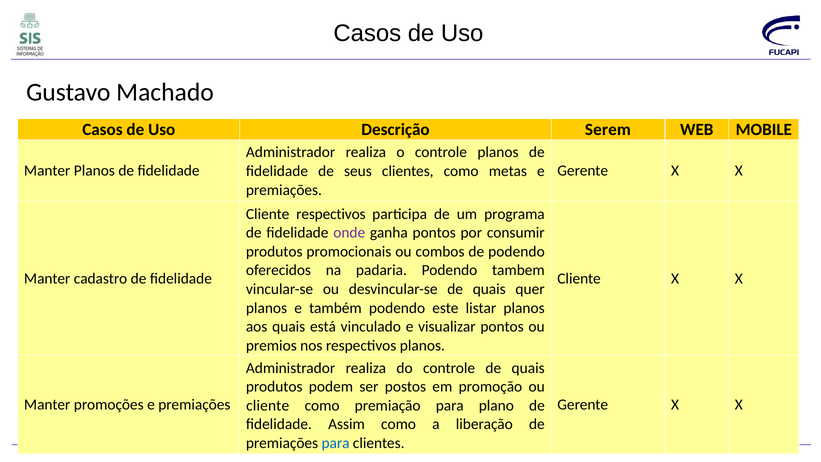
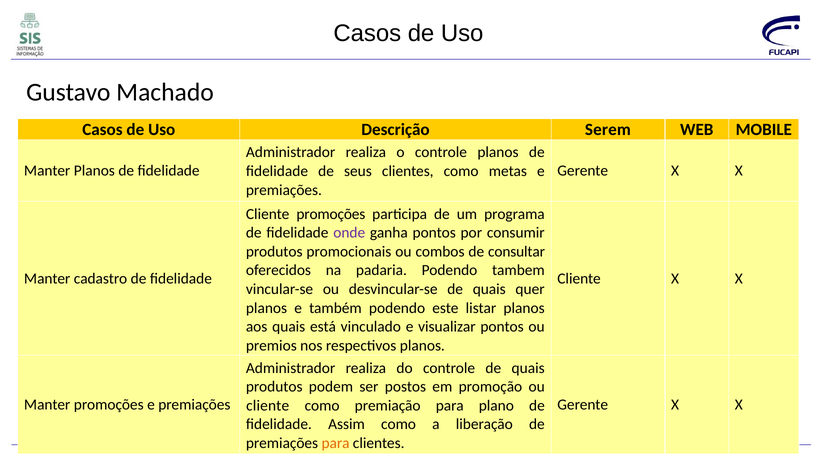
Cliente respectivos: respectivos -> promoções
de podendo: podendo -> consultar
para at (336, 443) colour: blue -> orange
